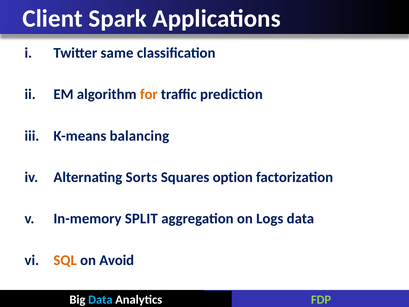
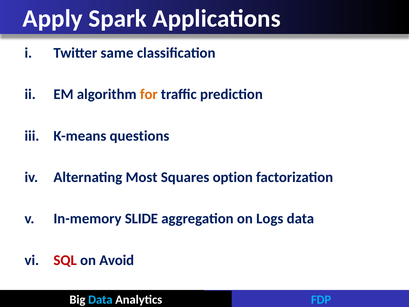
Client: Client -> Apply
balancing: balancing -> questions
Sorts: Sorts -> Most
SPLIT: SPLIT -> SLIDE
SQL colour: orange -> red
FDP colour: light green -> light blue
